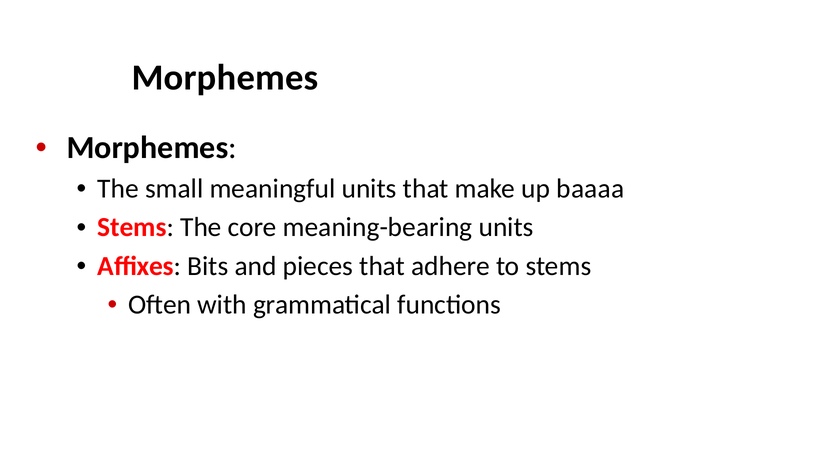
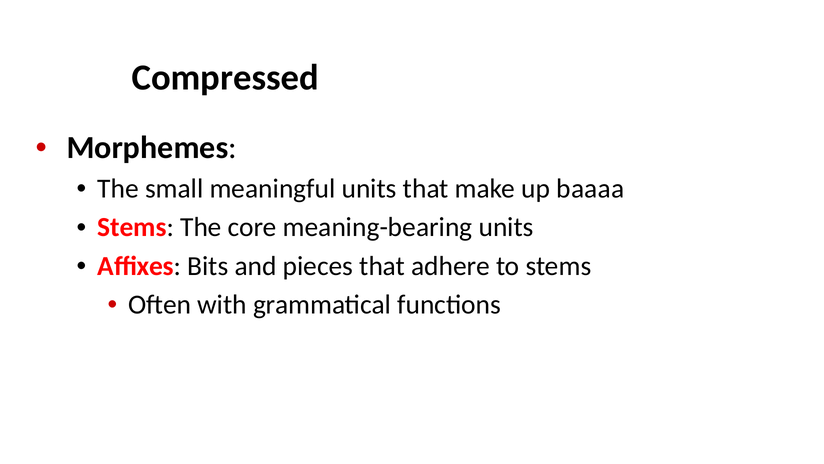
Morphemes at (225, 78): Morphemes -> Compressed
